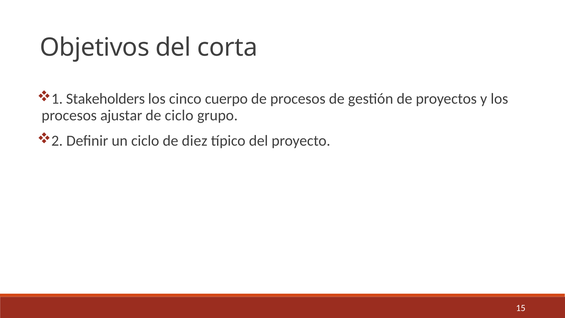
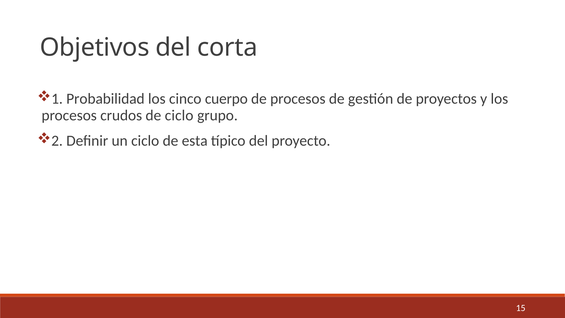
Stakeholders: Stakeholders -> Probabilidad
ajustar: ajustar -> crudos
diez: diez -> esta
